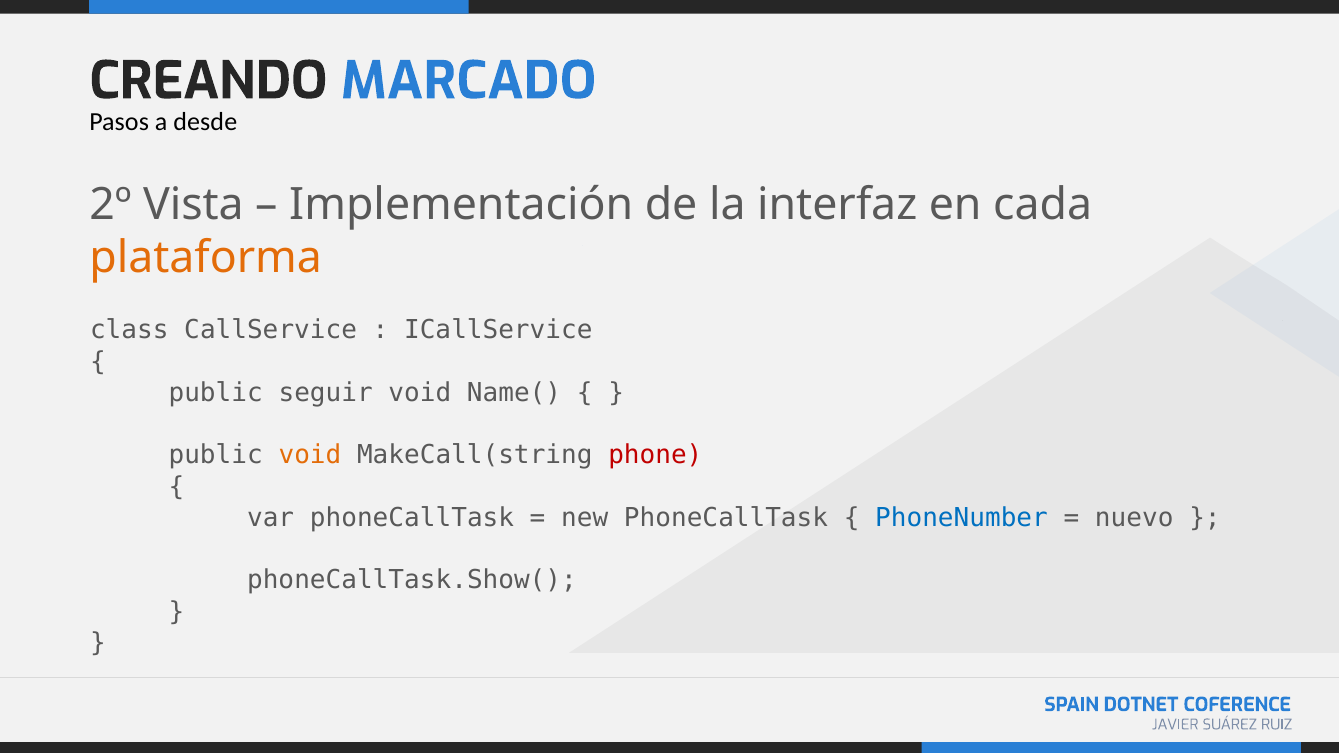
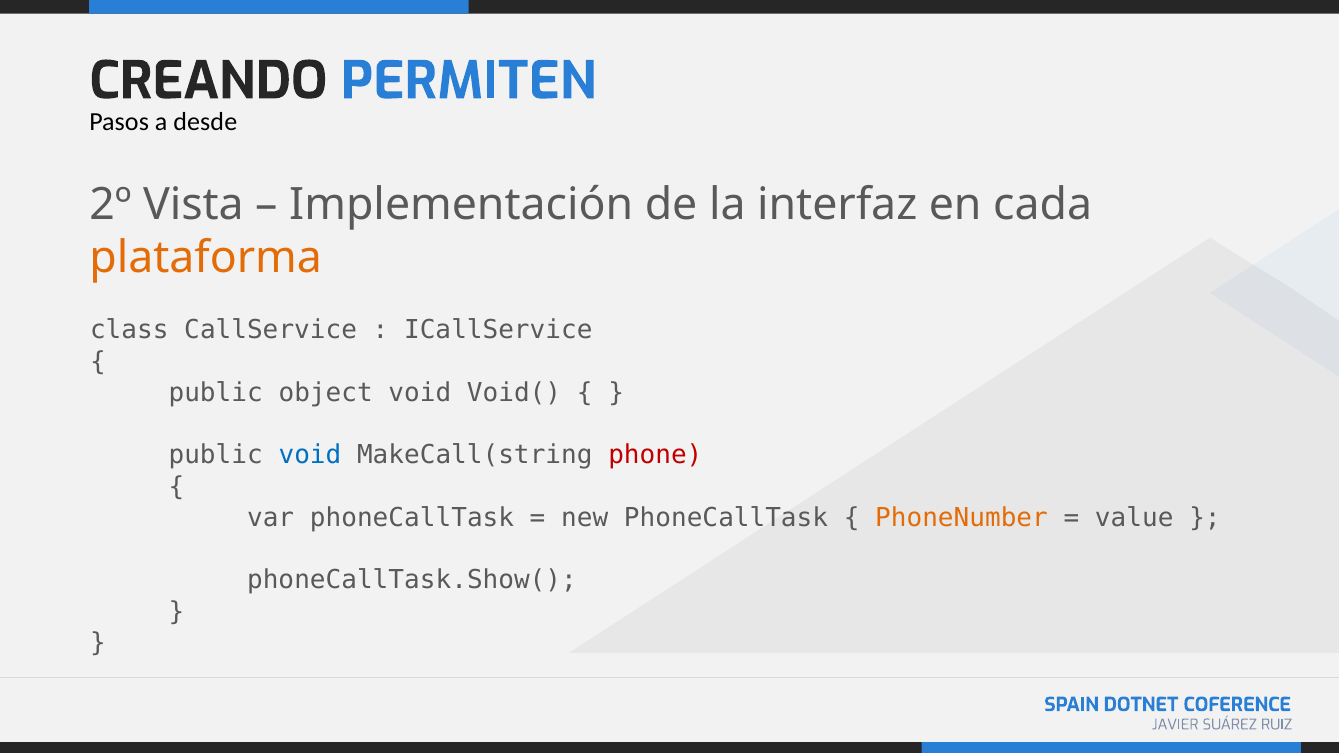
MARCADO: MARCADO -> PERMITEN
seguir: seguir -> object
Name(: Name( -> Void(
void at (310, 455) colour: orange -> blue
PhoneNumber colour: blue -> orange
nuevo: nuevo -> value
